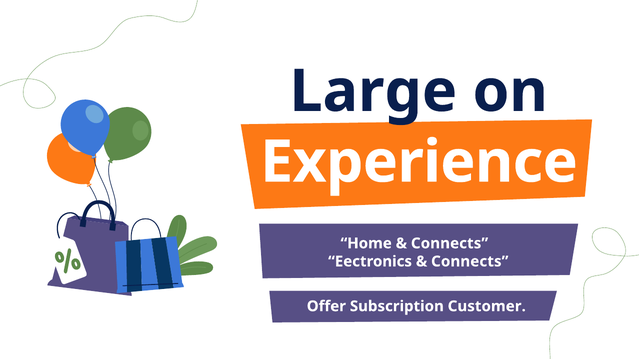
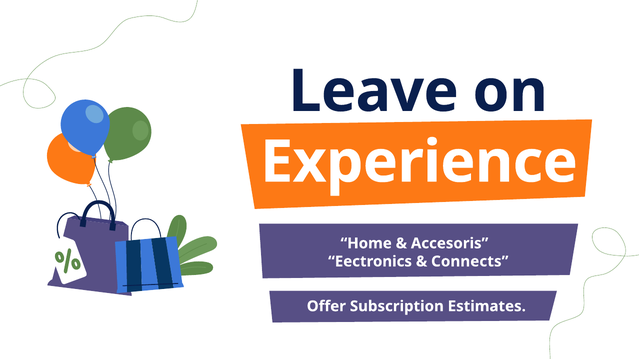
Large: Large -> Leave
Connects at (450, 244): Connects -> Accesoris
Customer: Customer -> Estimates
